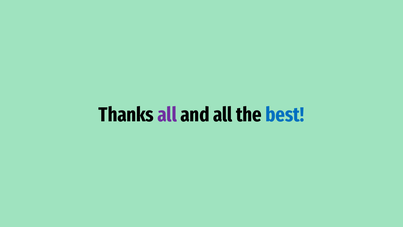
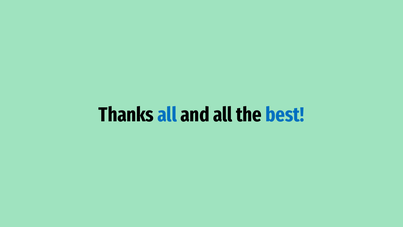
all at (167, 115) colour: purple -> blue
